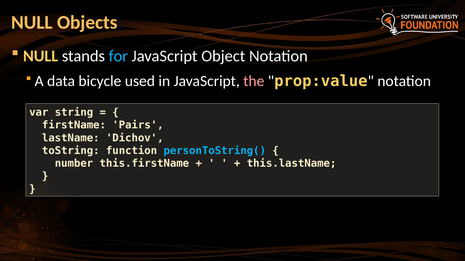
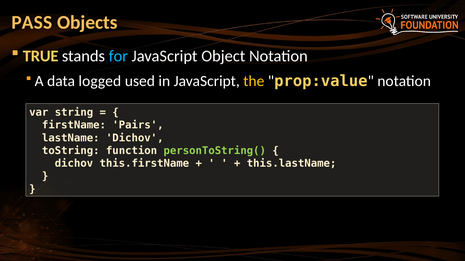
NULL at (32, 23): NULL -> PASS
NULL at (41, 56): NULL -> TRUE
bicycle: bicycle -> logged
the colour: pink -> yellow
personToString( colour: light blue -> light green
number at (74, 164): number -> dichov
